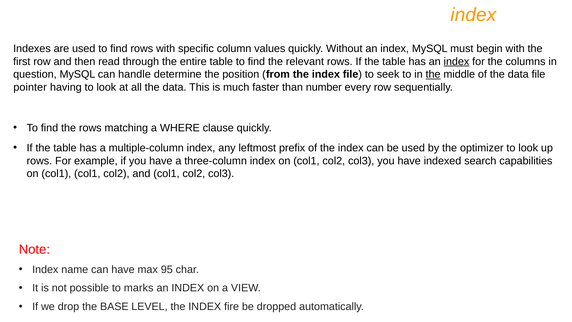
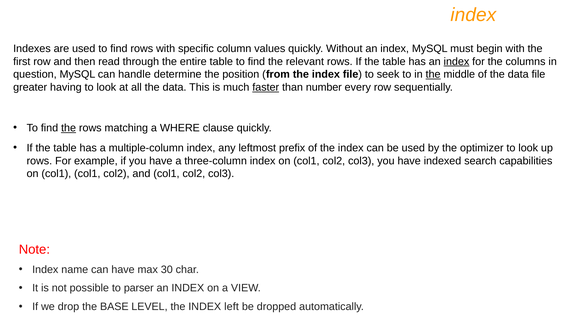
pointer: pointer -> greater
faster underline: none -> present
the at (69, 128) underline: none -> present
95: 95 -> 30
marks: marks -> parser
fire: fire -> left
